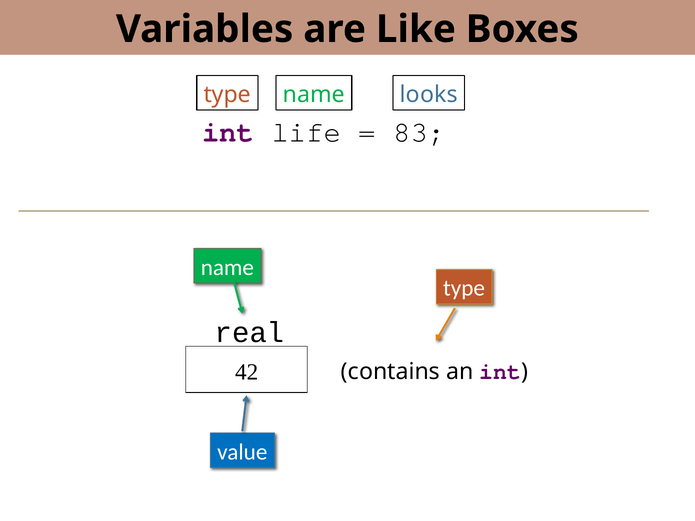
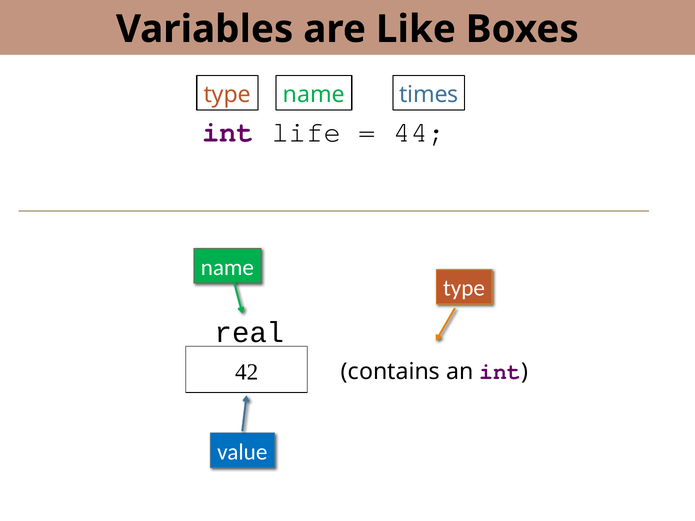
looks: looks -> times
83: 83 -> 44
